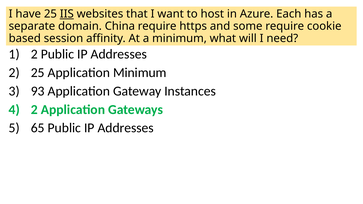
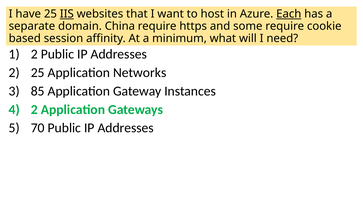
Each underline: none -> present
Application Minimum: Minimum -> Networks
93: 93 -> 85
65: 65 -> 70
